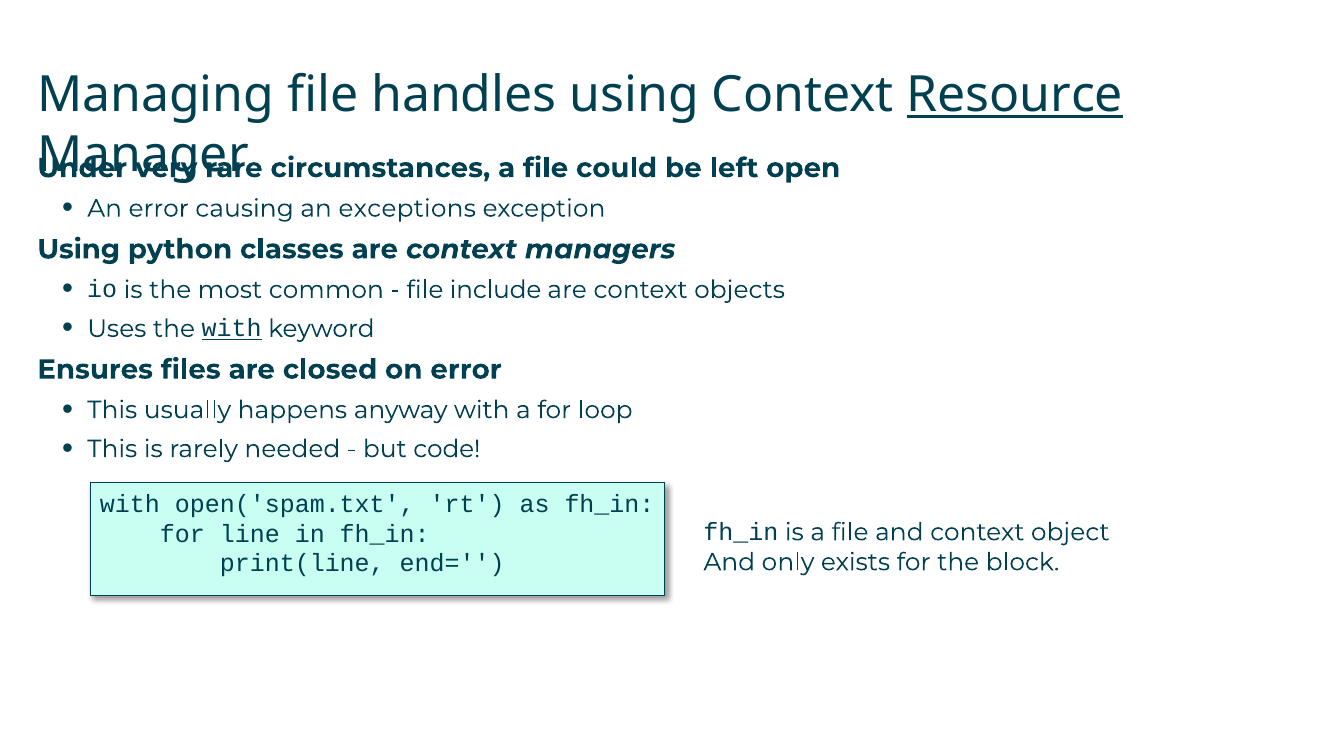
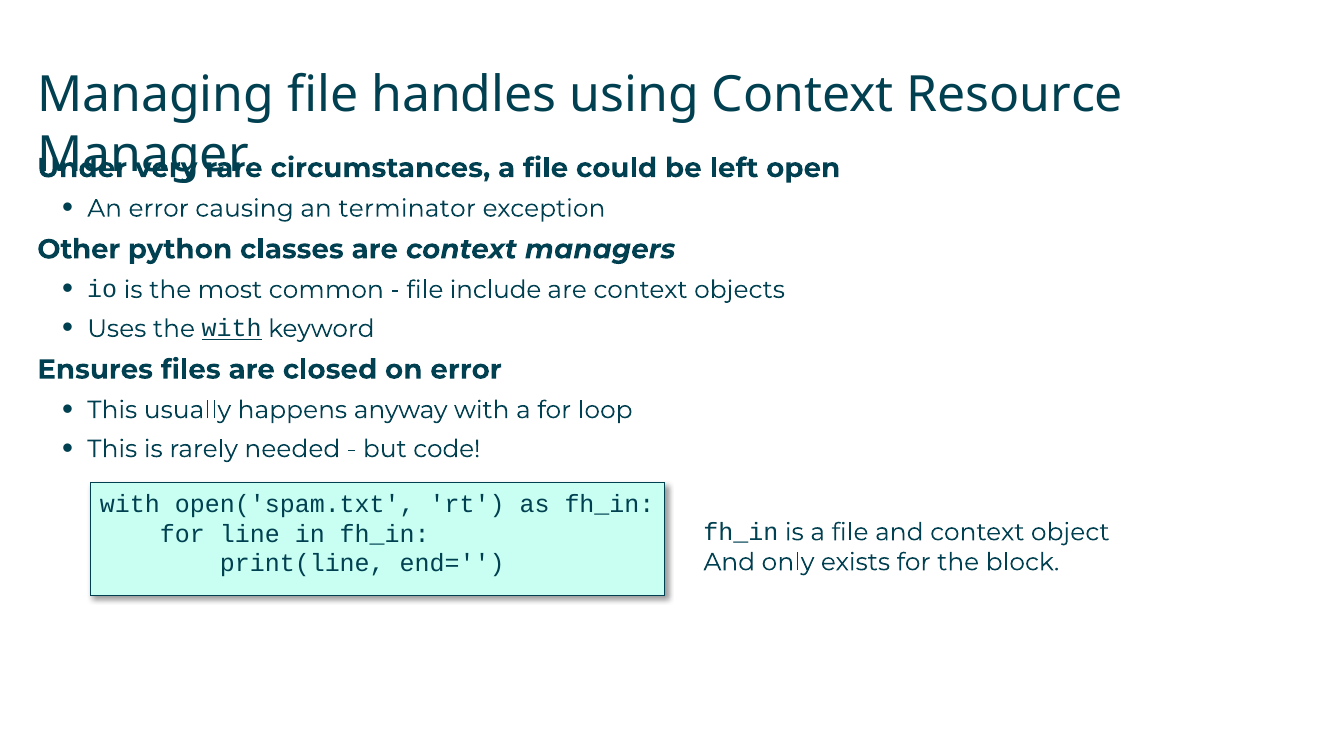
Resource underline: present -> none
exceptions: exceptions -> terminator
Using at (79, 249): Using -> Other
